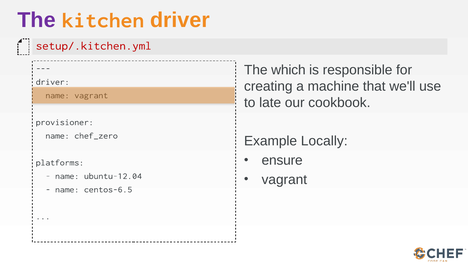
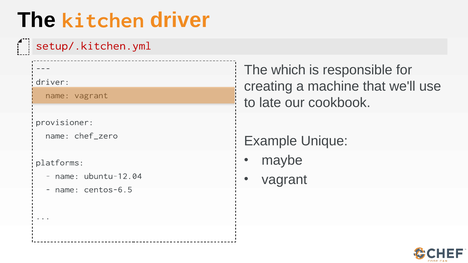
The at (37, 20) colour: purple -> black
Locally: Locally -> Unique
ensure: ensure -> maybe
